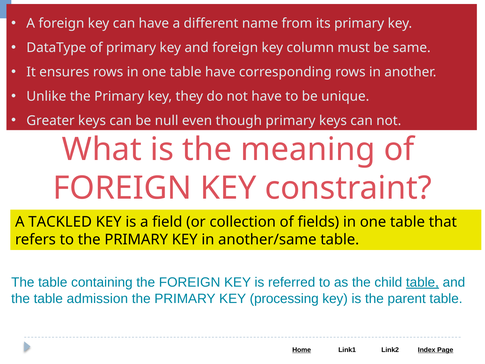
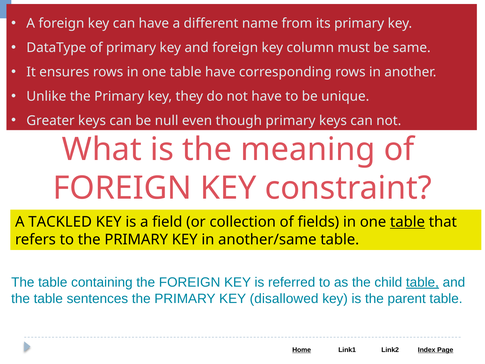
table at (408, 222) underline: none -> present
admission: admission -> sentences
processing: processing -> disallowed
